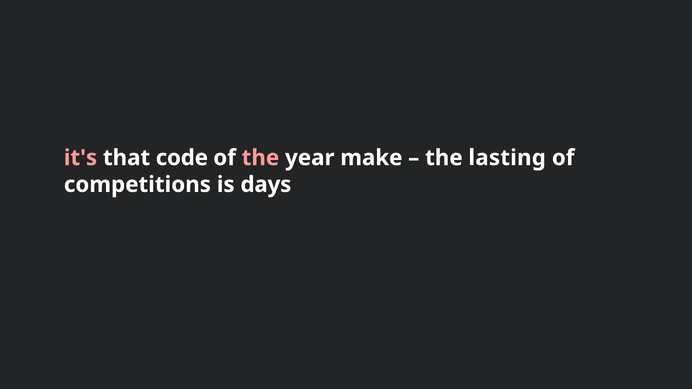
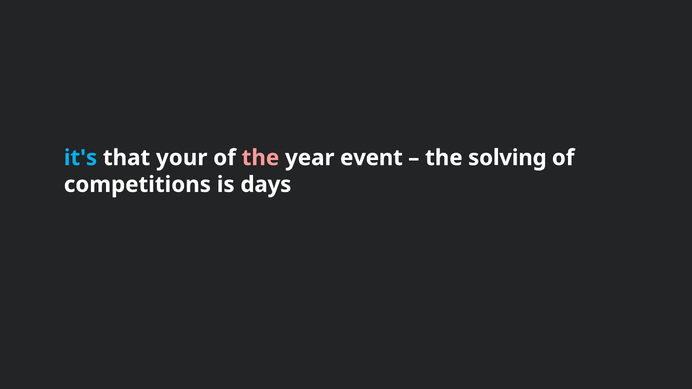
it's colour: pink -> light blue
code: code -> your
make: make -> event
lasting: lasting -> solving
